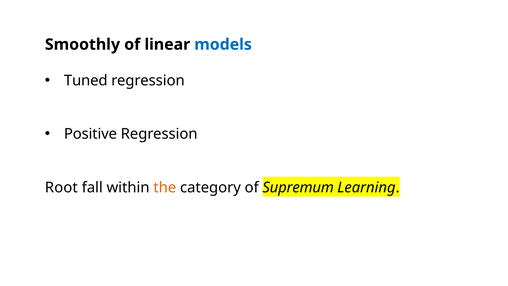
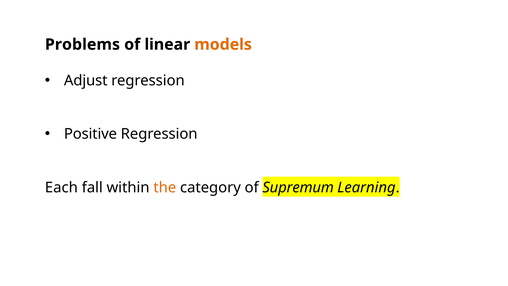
Smoothly: Smoothly -> Problems
models colour: blue -> orange
Tuned: Tuned -> Adjust
Root: Root -> Each
